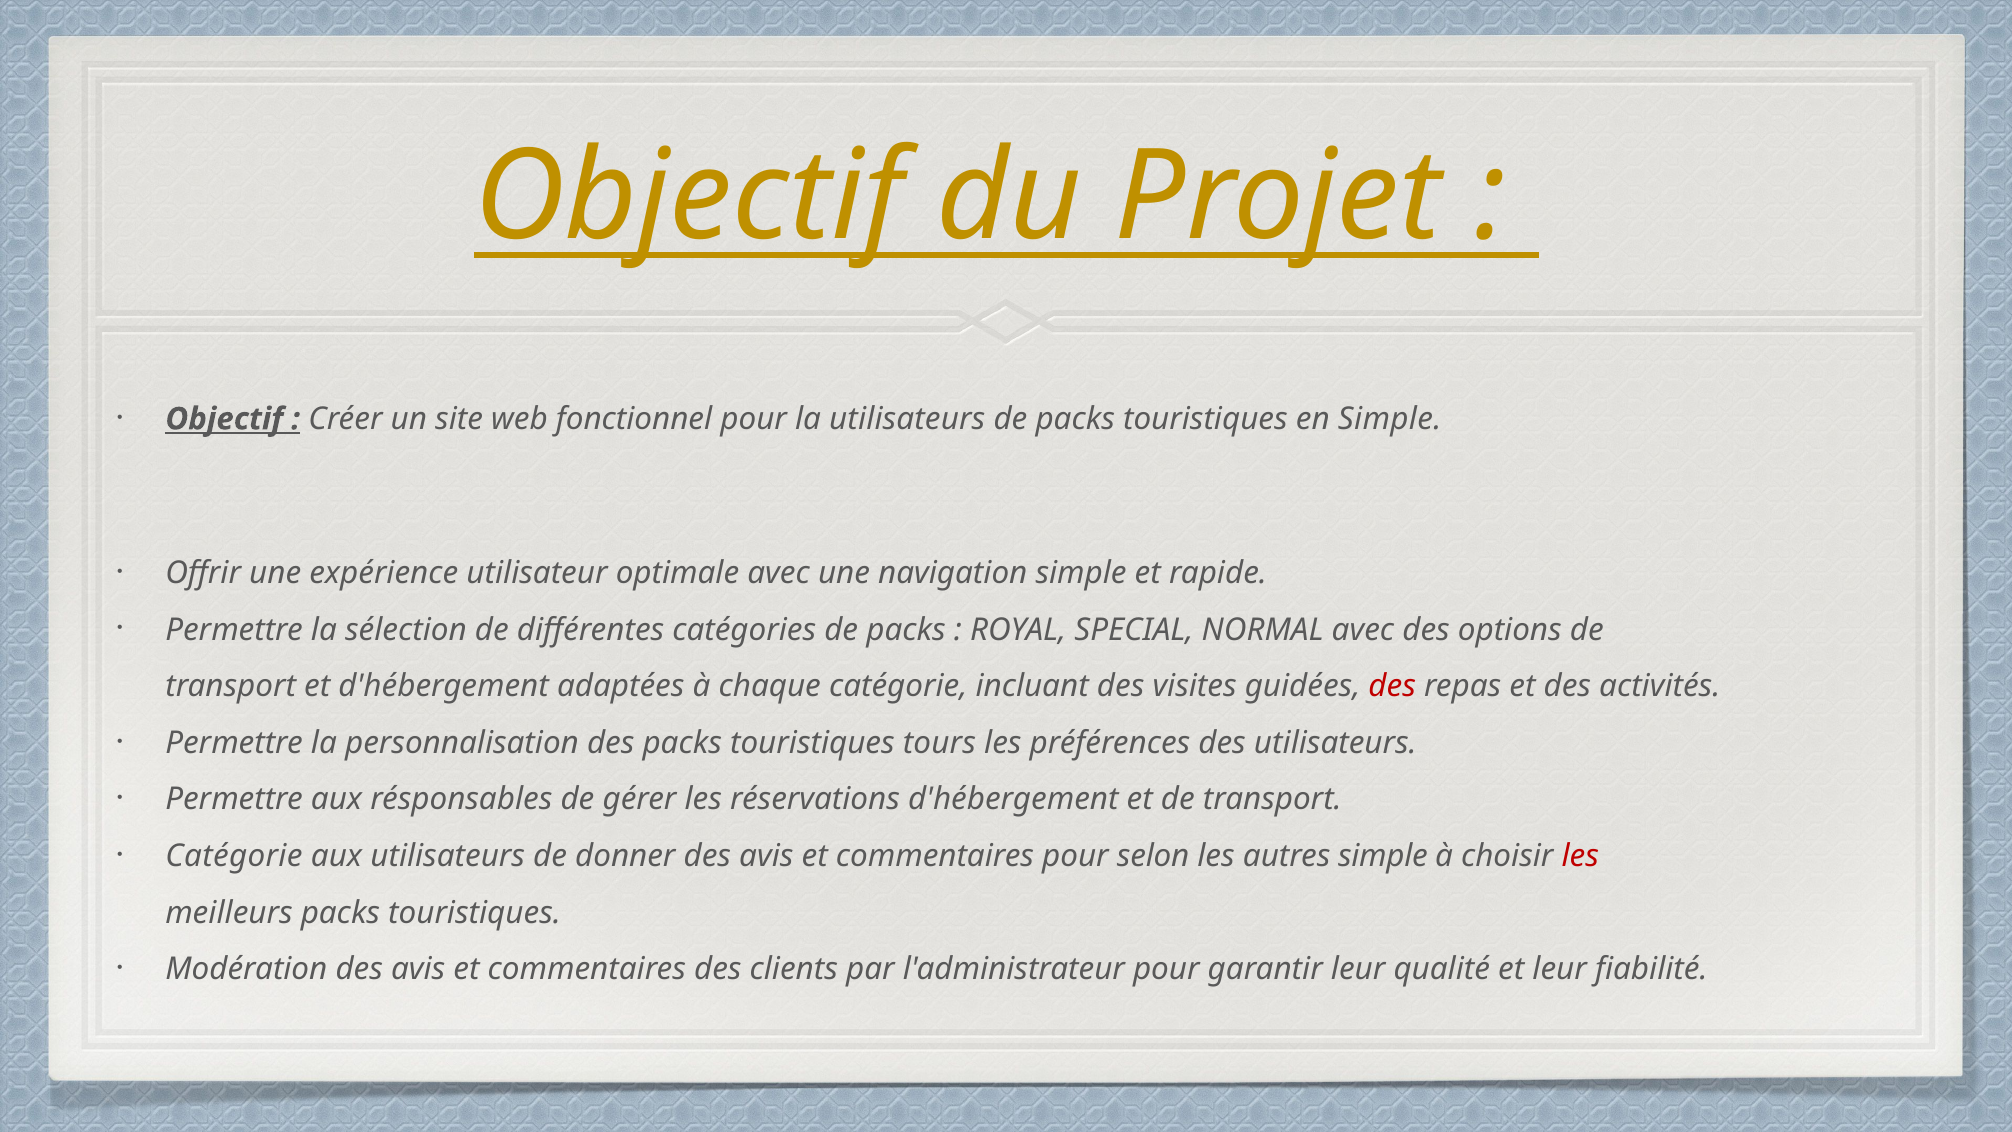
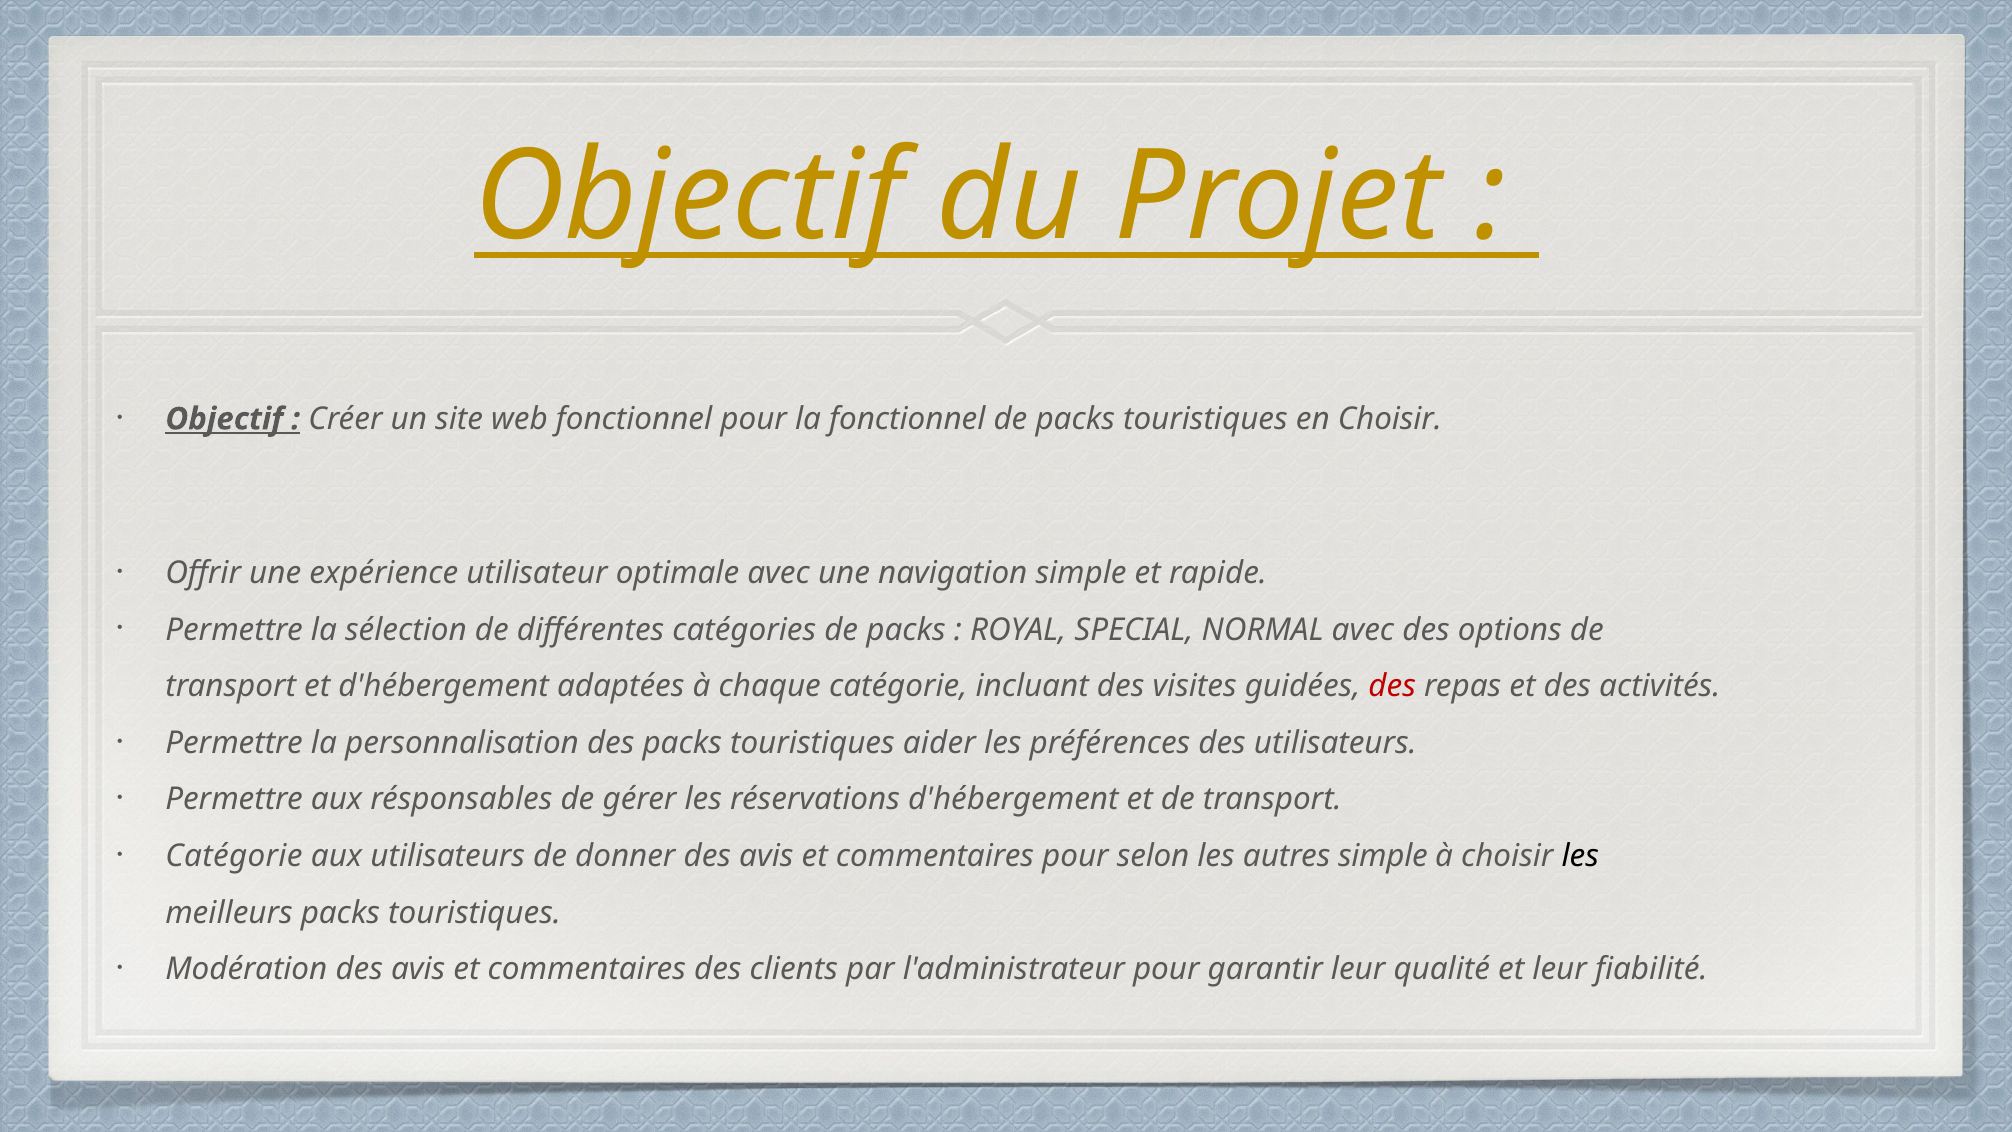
la utilisateurs: utilisateurs -> fonctionnel
en Simple: Simple -> Choisir
tours: tours -> aider
les at (1580, 856) colour: red -> black
